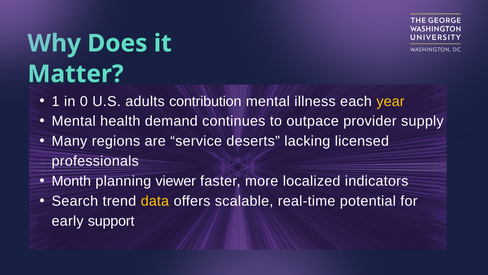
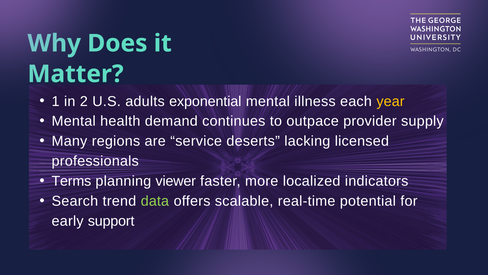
0: 0 -> 2
contribution: contribution -> exponential
Month: Month -> Terms
data colour: yellow -> light green
